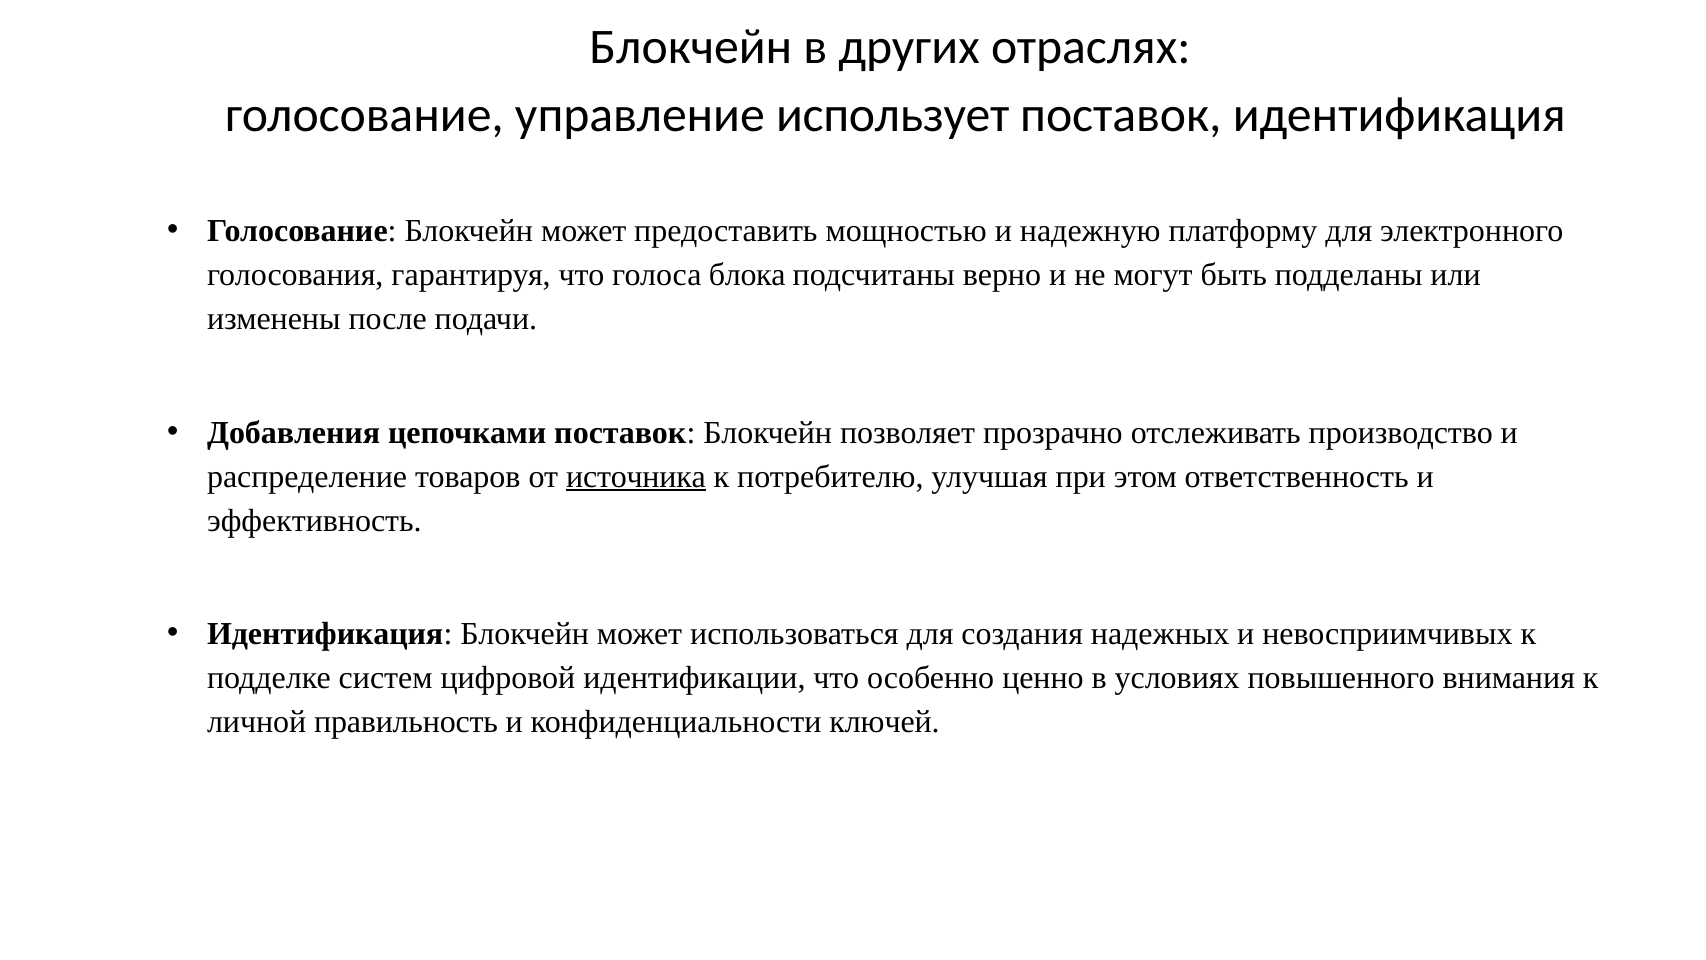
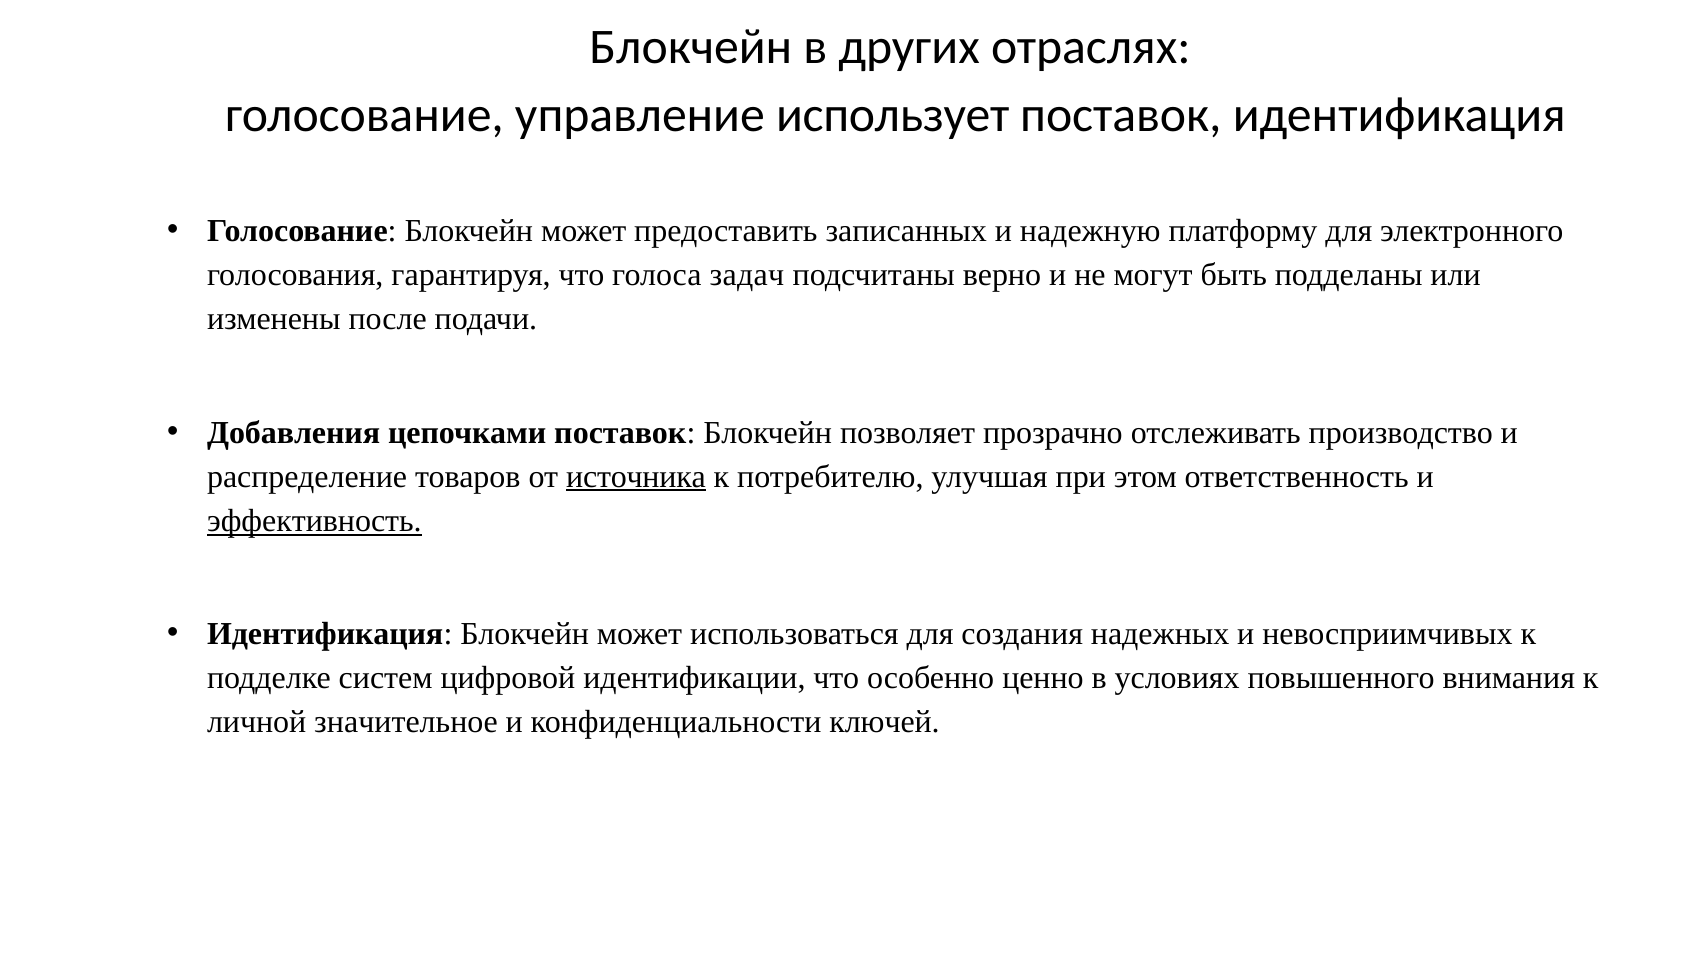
мощностью: мощностью -> записанных
блока: блока -> задач
эффективность underline: none -> present
правильность: правильность -> значительное
